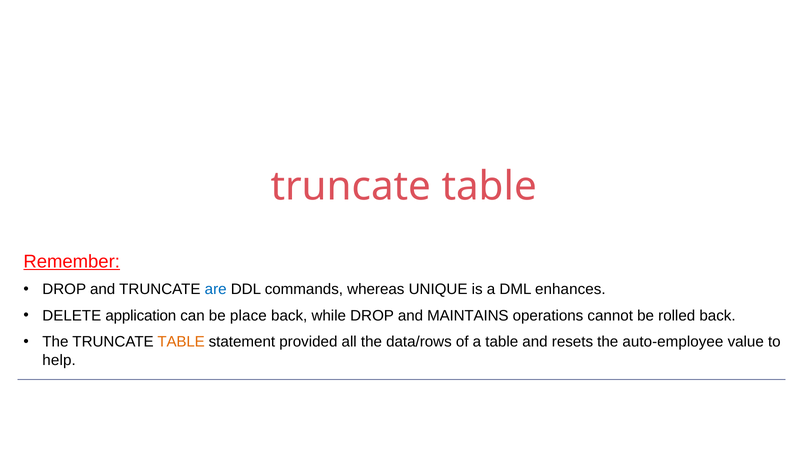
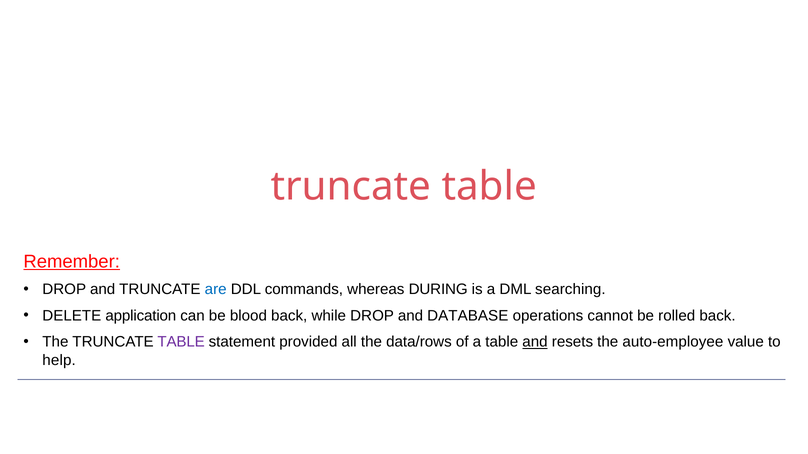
UNIQUE: UNIQUE -> DURING
enhances: enhances -> searching
place: place -> blood
MAINTAINS: MAINTAINS -> DATABASE
TABLE at (181, 342) colour: orange -> purple
and at (535, 342) underline: none -> present
